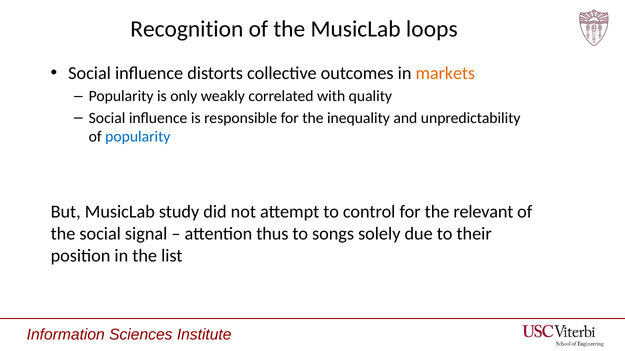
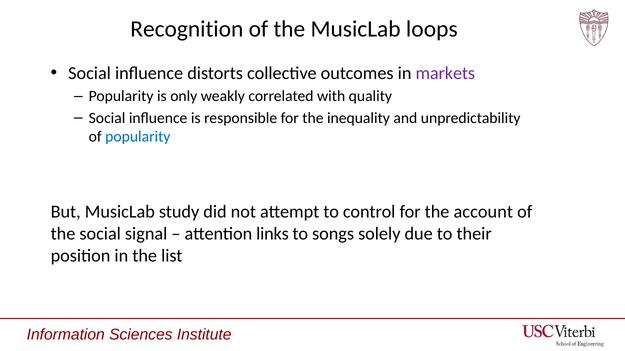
markets colour: orange -> purple
relevant: relevant -> account
thus: thus -> links
